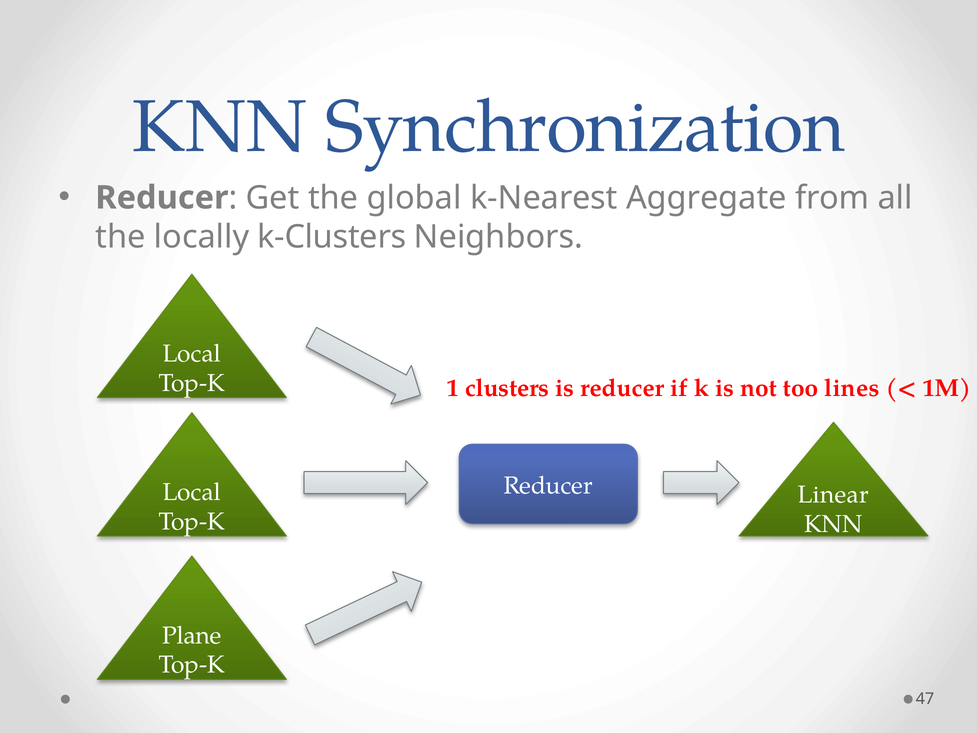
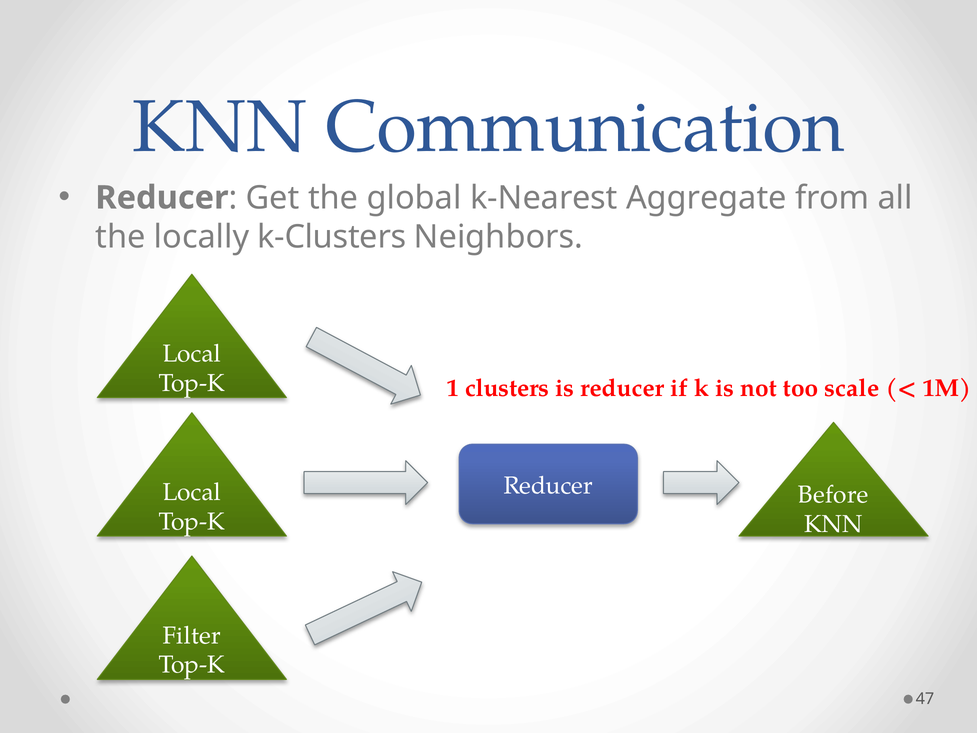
Synchronization: Synchronization -> Communication
lines: lines -> scale
Linear: Linear -> Before
Plane: Plane -> Filter
